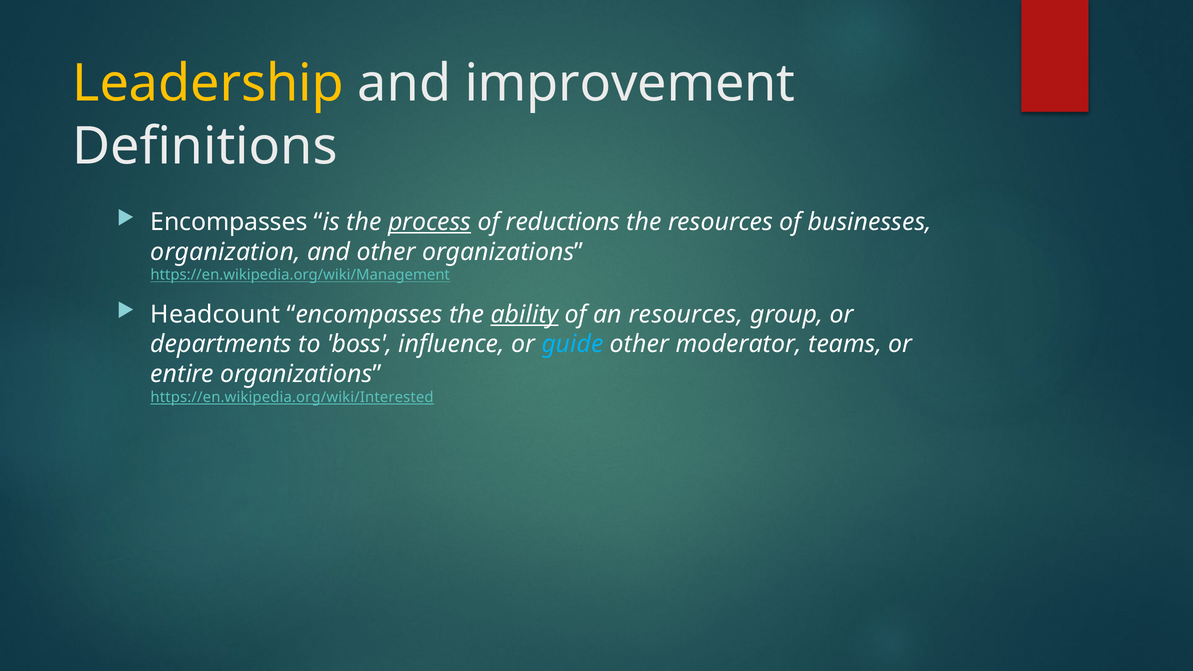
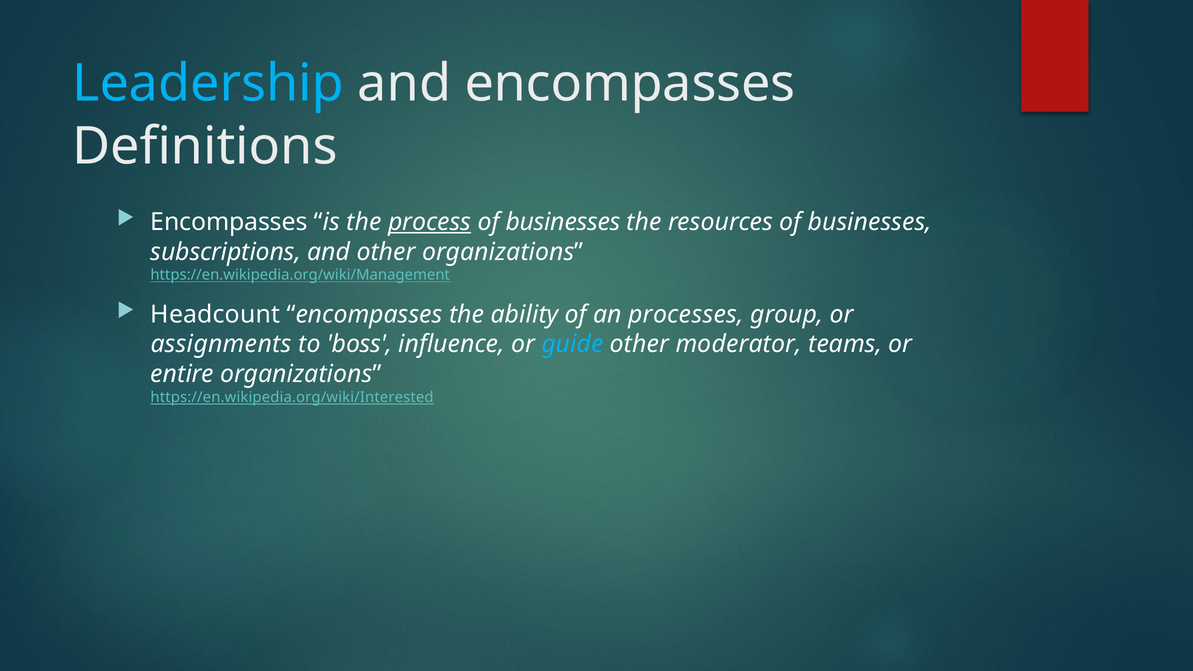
Leadership colour: yellow -> light blue
and improvement: improvement -> encompasses
reductions at (563, 222): reductions -> businesses
organization: organization -> subscriptions
ability underline: present -> none
an resources: resources -> processes
departments: departments -> assignments
